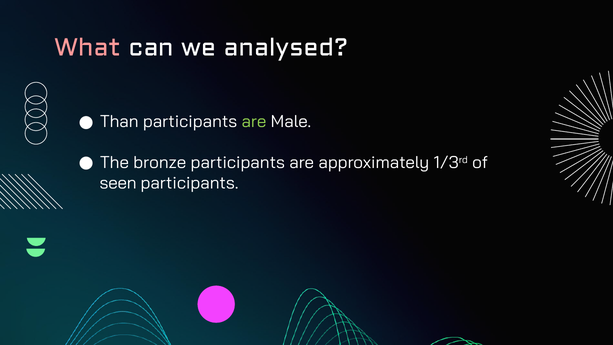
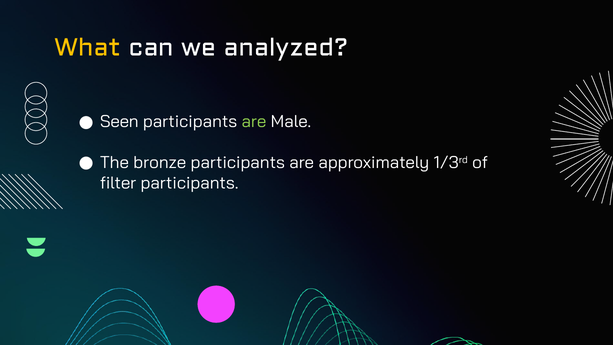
What colour: pink -> yellow
analysed: analysed -> analyzed
Than: Than -> Seen
seen: seen -> filter
